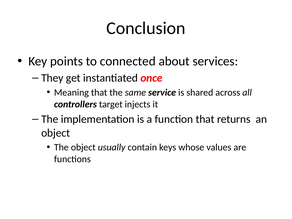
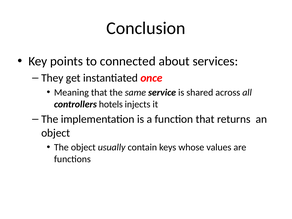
target: target -> hotels
